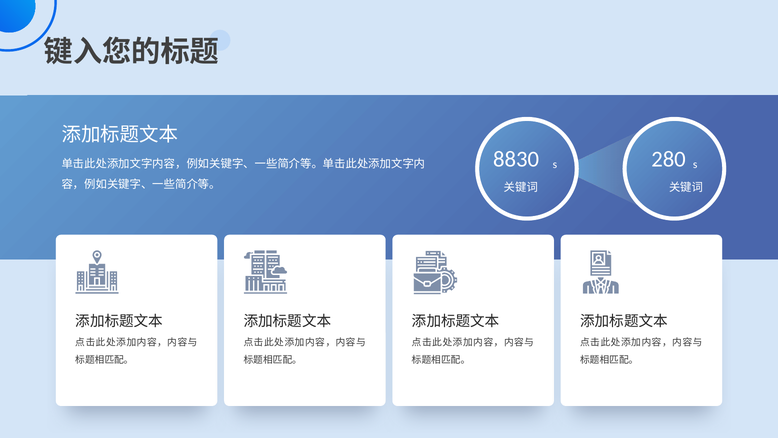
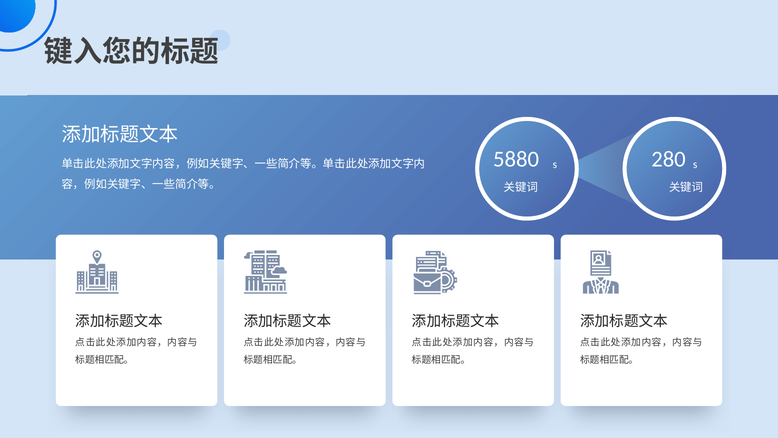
8830: 8830 -> 5880
